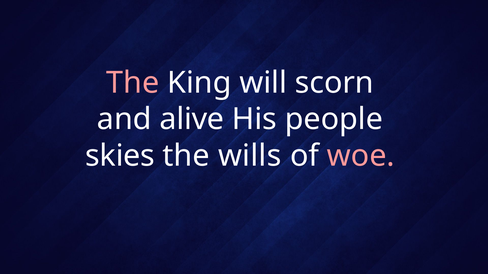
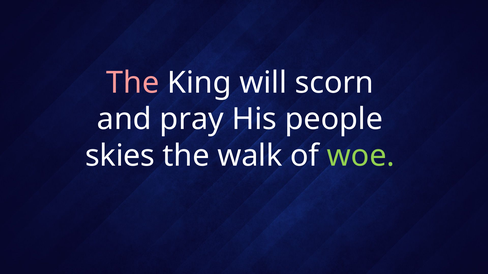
alive: alive -> pray
wills: wills -> walk
woe colour: pink -> light green
